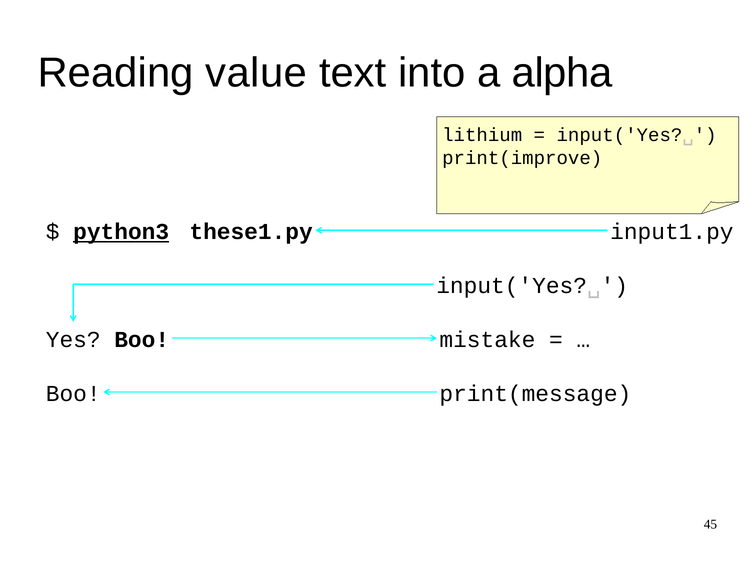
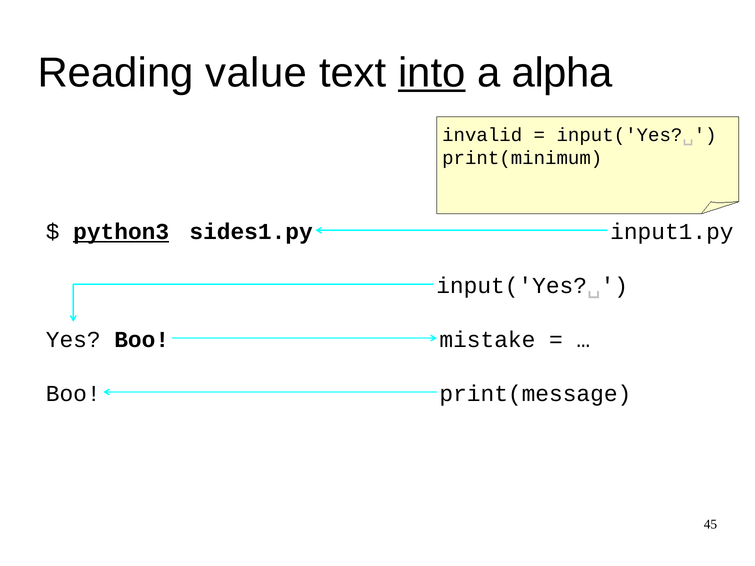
into underline: none -> present
lithium: lithium -> invalid
print(improve: print(improve -> print(minimum
these1.py: these1.py -> sides1.py
